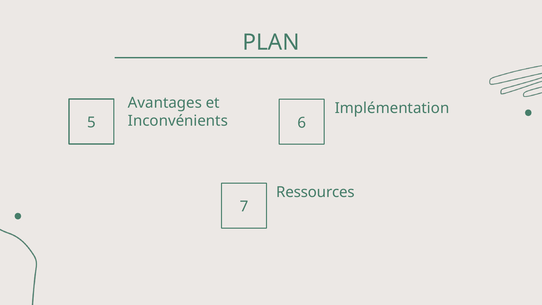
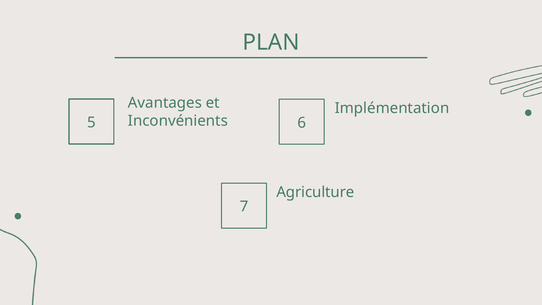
Ressources: Ressources -> Agriculture
